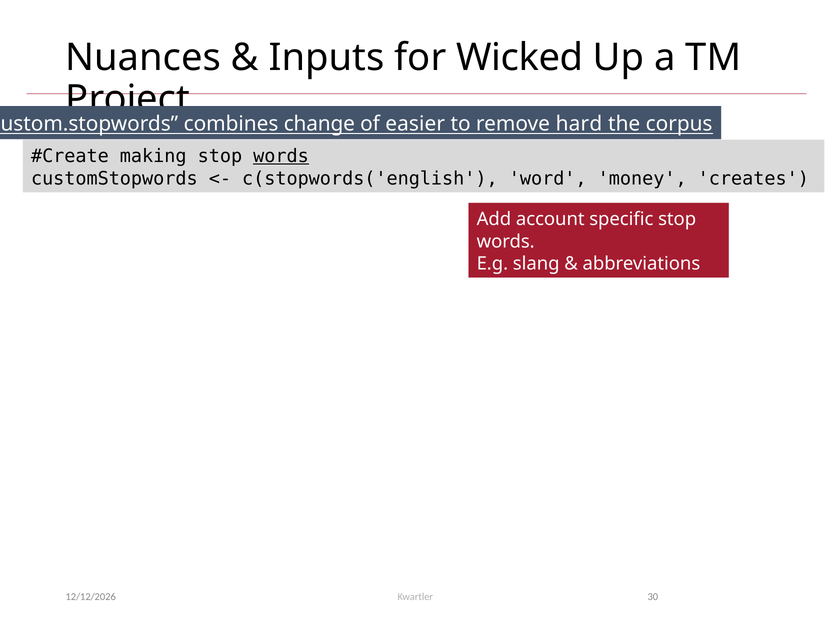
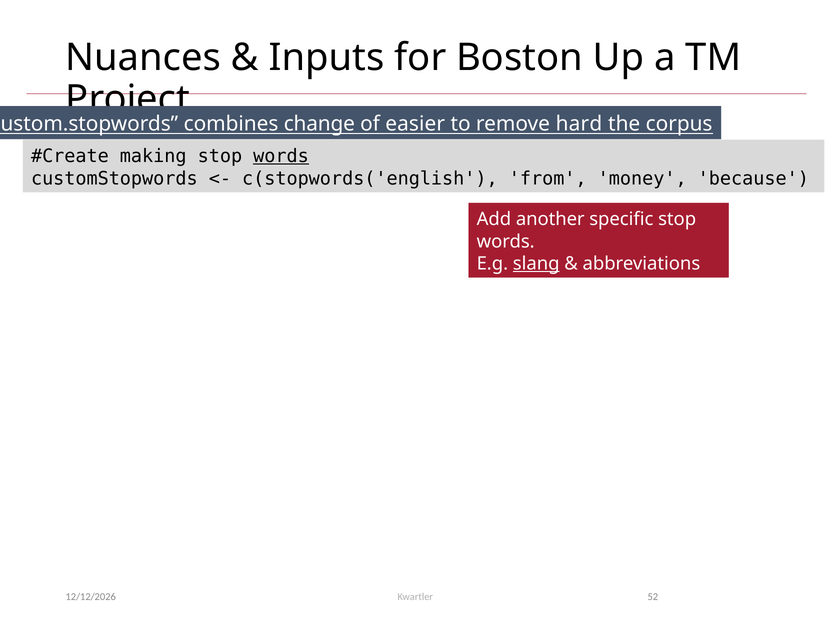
Wicked: Wicked -> Boston
word: word -> from
creates: creates -> because
account: account -> another
slang underline: none -> present
30: 30 -> 52
